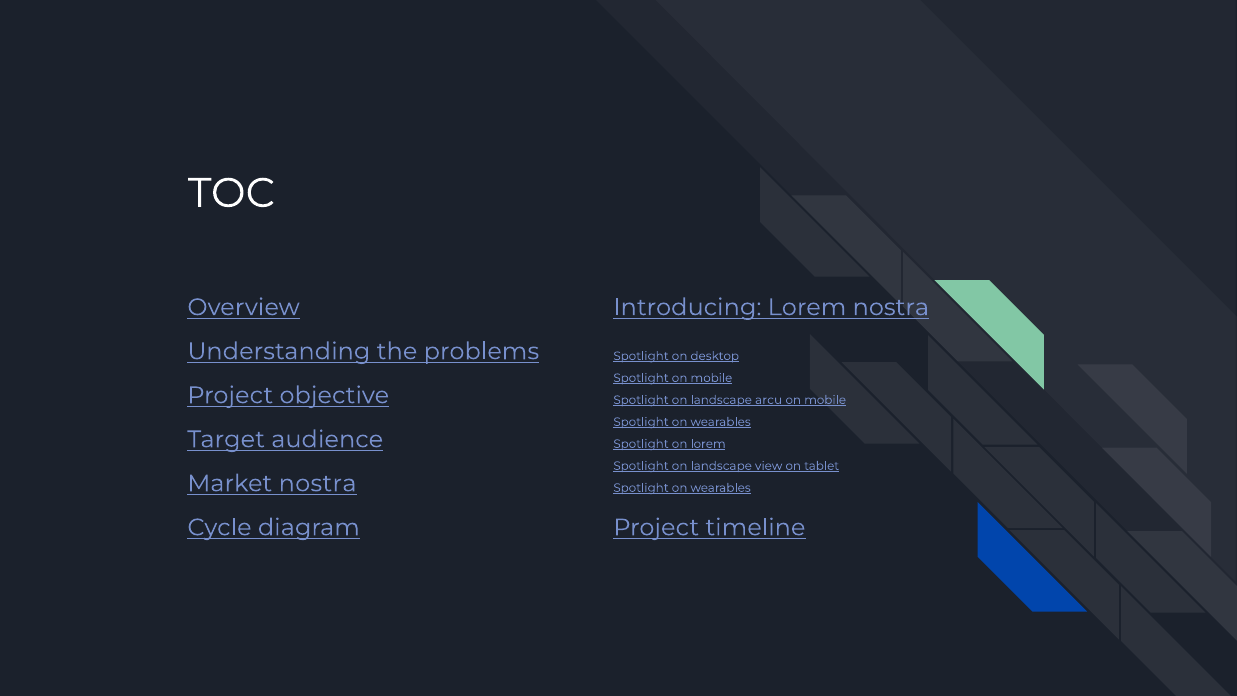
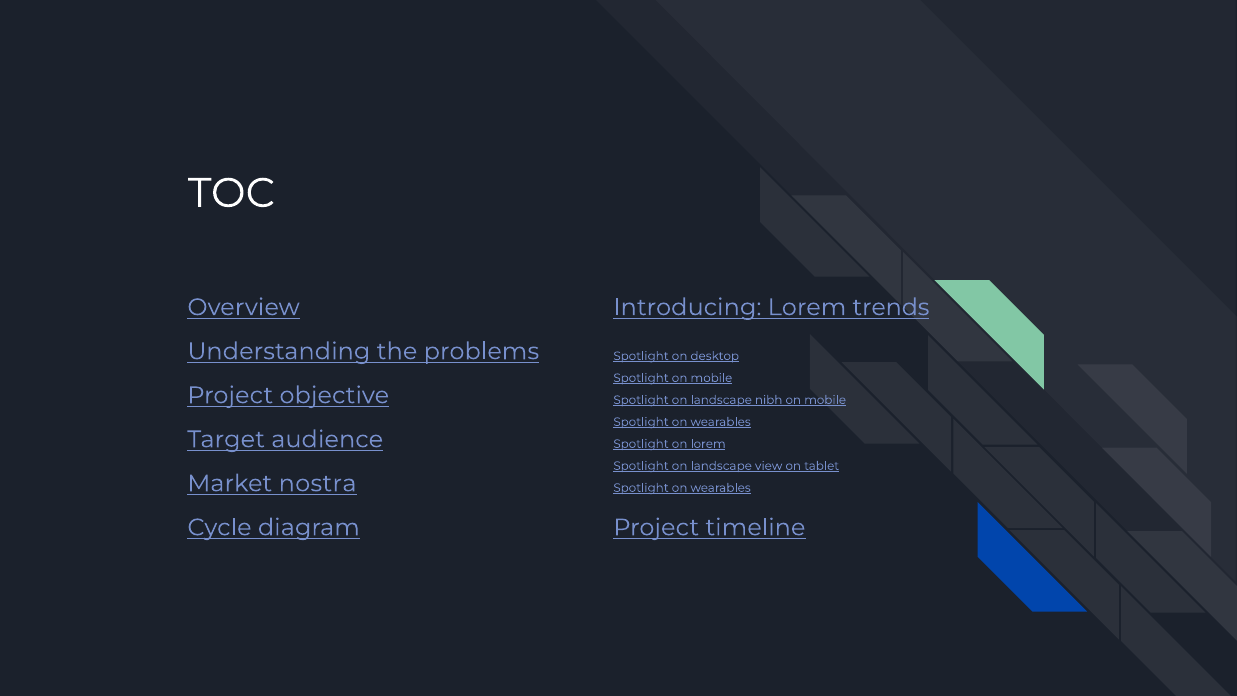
Lorem nostra: nostra -> trends
arcu: arcu -> nibh
